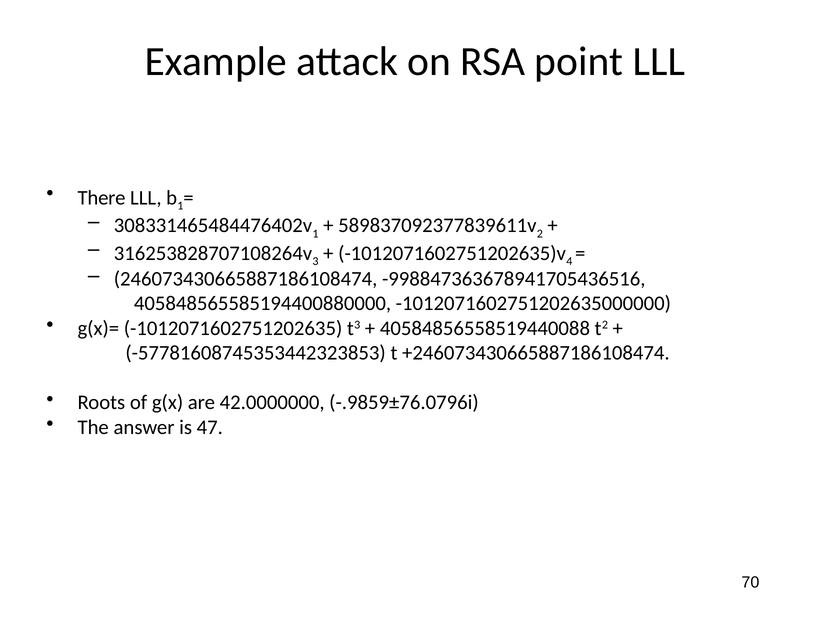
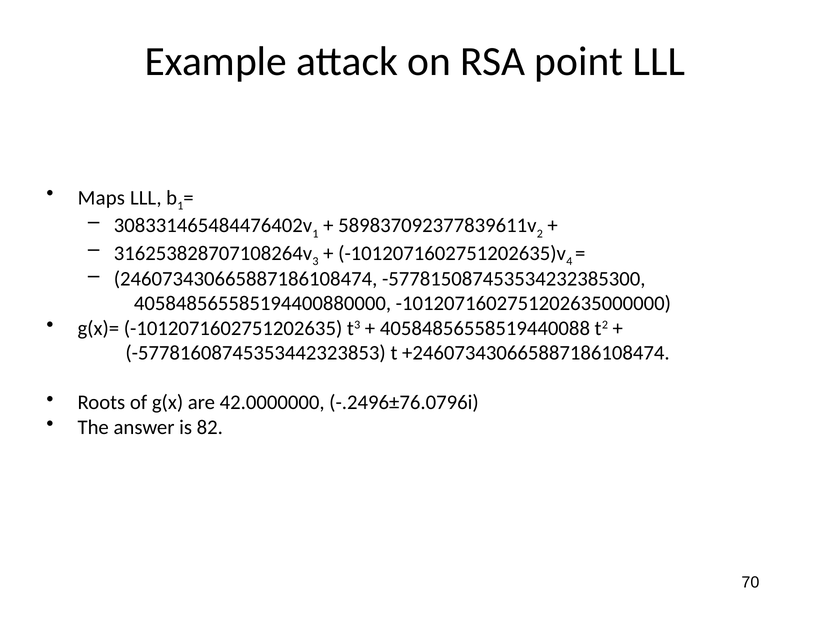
There: There -> Maps
-998847363678941705436516: -998847363678941705436516 -> -577815087453534232385300
-.9859±76.0796i: -.9859±76.0796i -> -.2496±76.0796i
47: 47 -> 82
